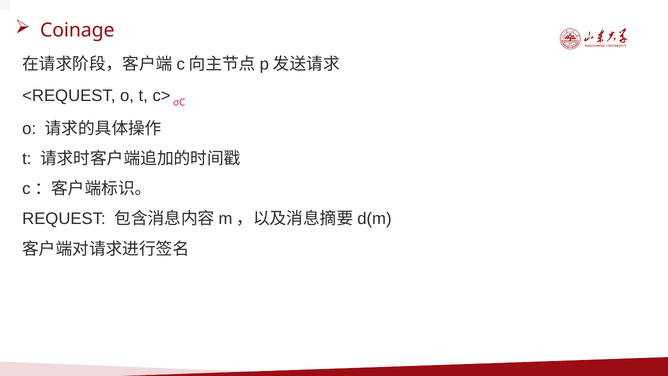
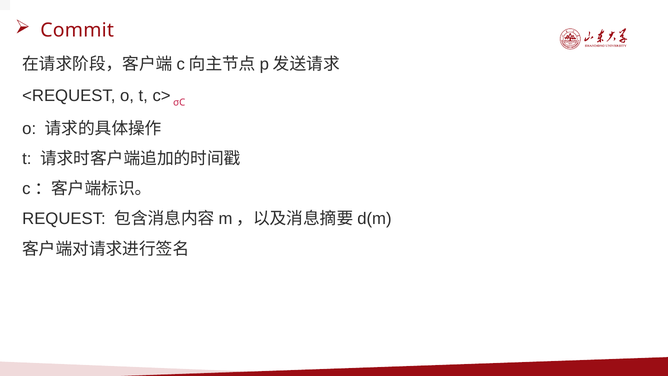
Coinage: Coinage -> Commit
